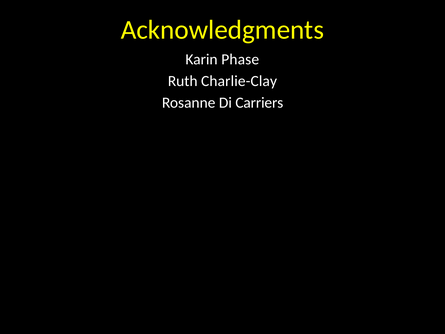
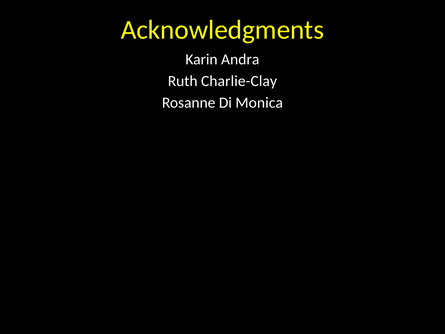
Phase: Phase -> Andra
Carriers: Carriers -> Monica
